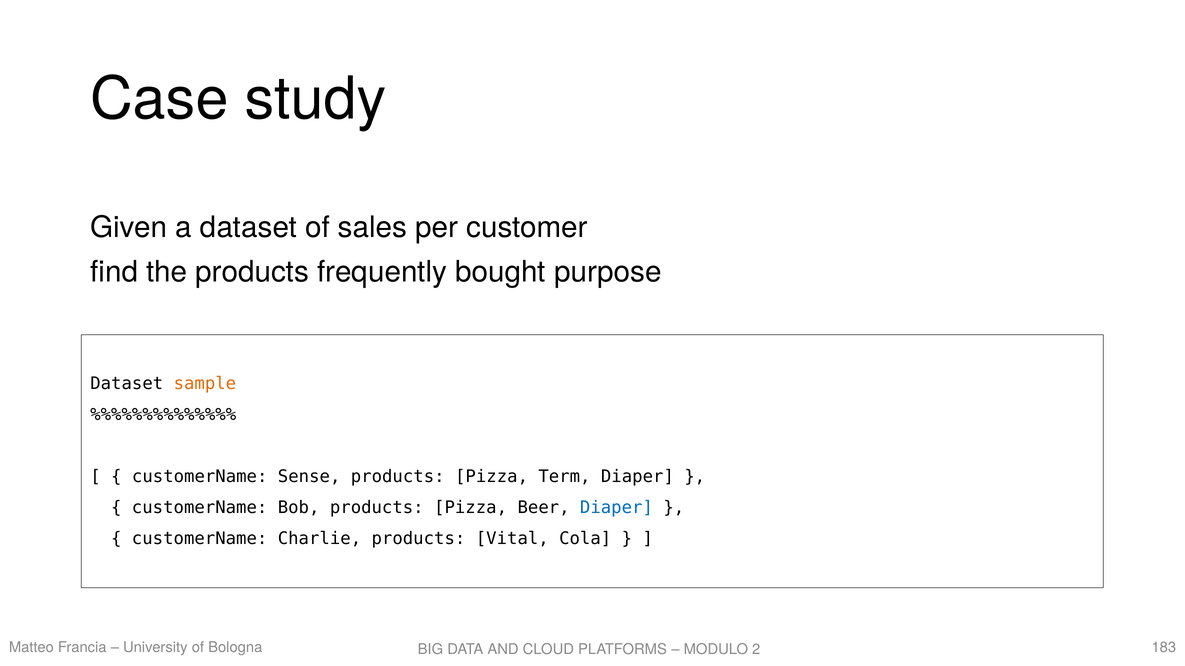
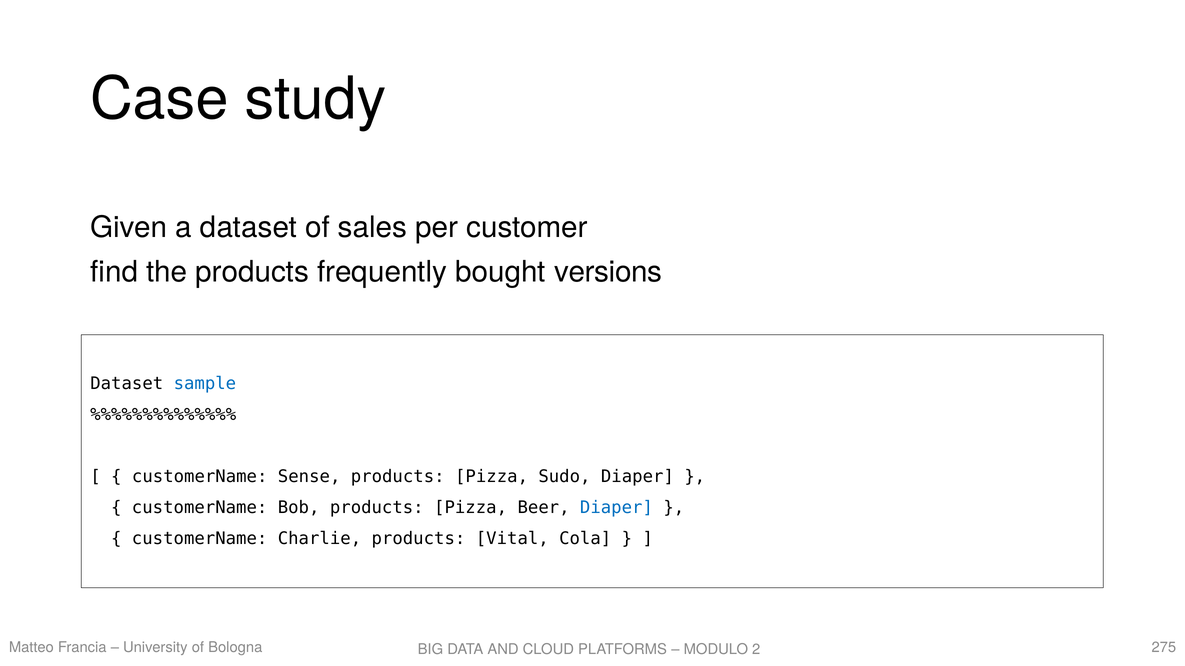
purpose: purpose -> versions
sample colour: orange -> blue
Term: Term -> Sudo
183: 183 -> 275
